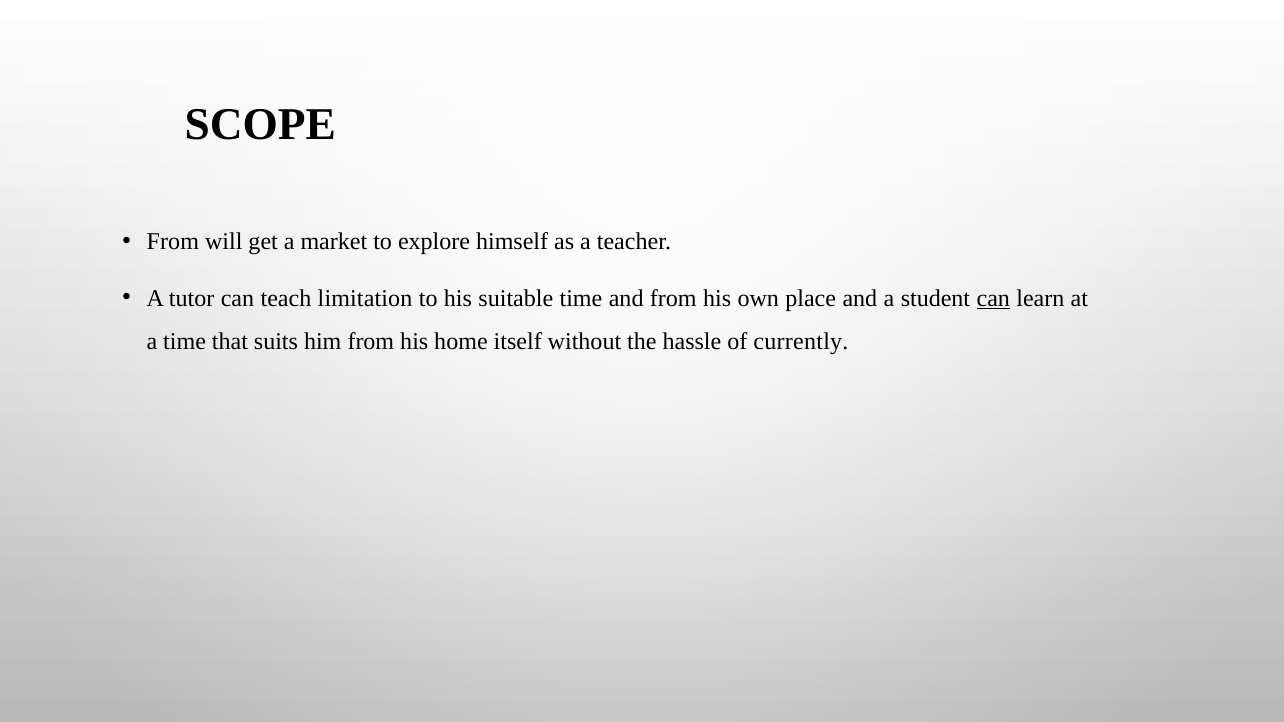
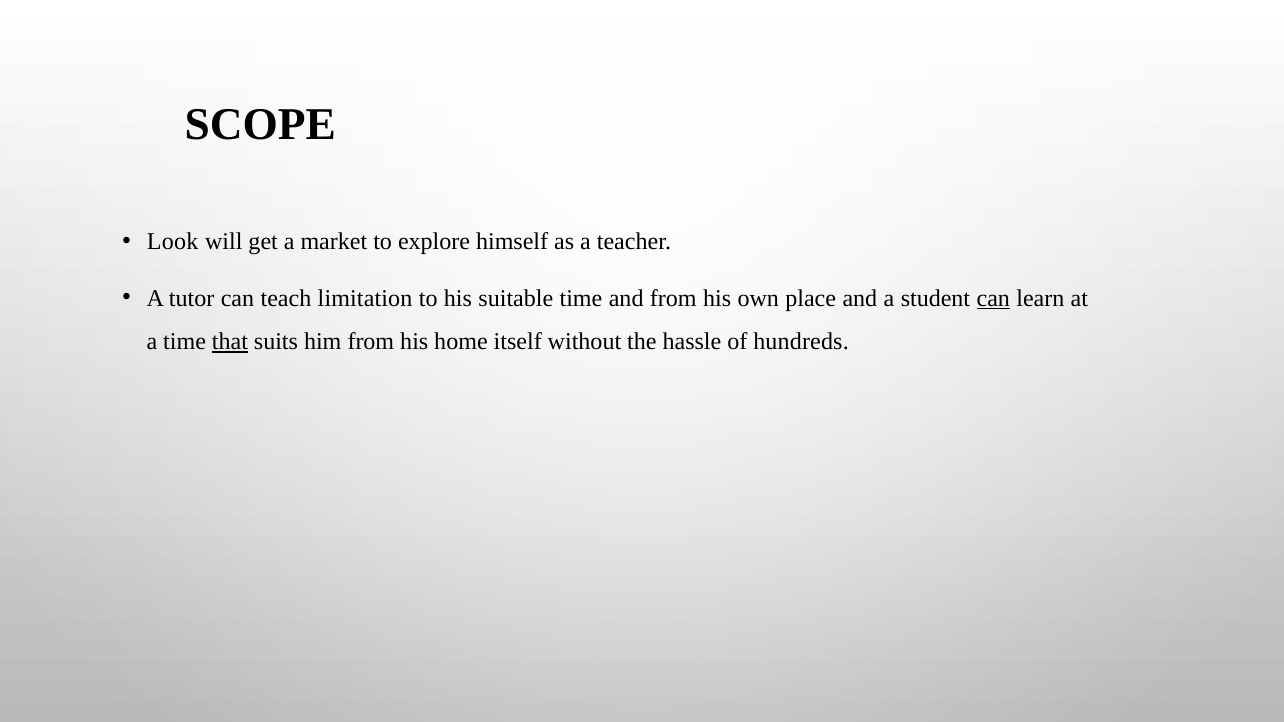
From at (173, 242): From -> Look
that underline: none -> present
currently: currently -> hundreds
